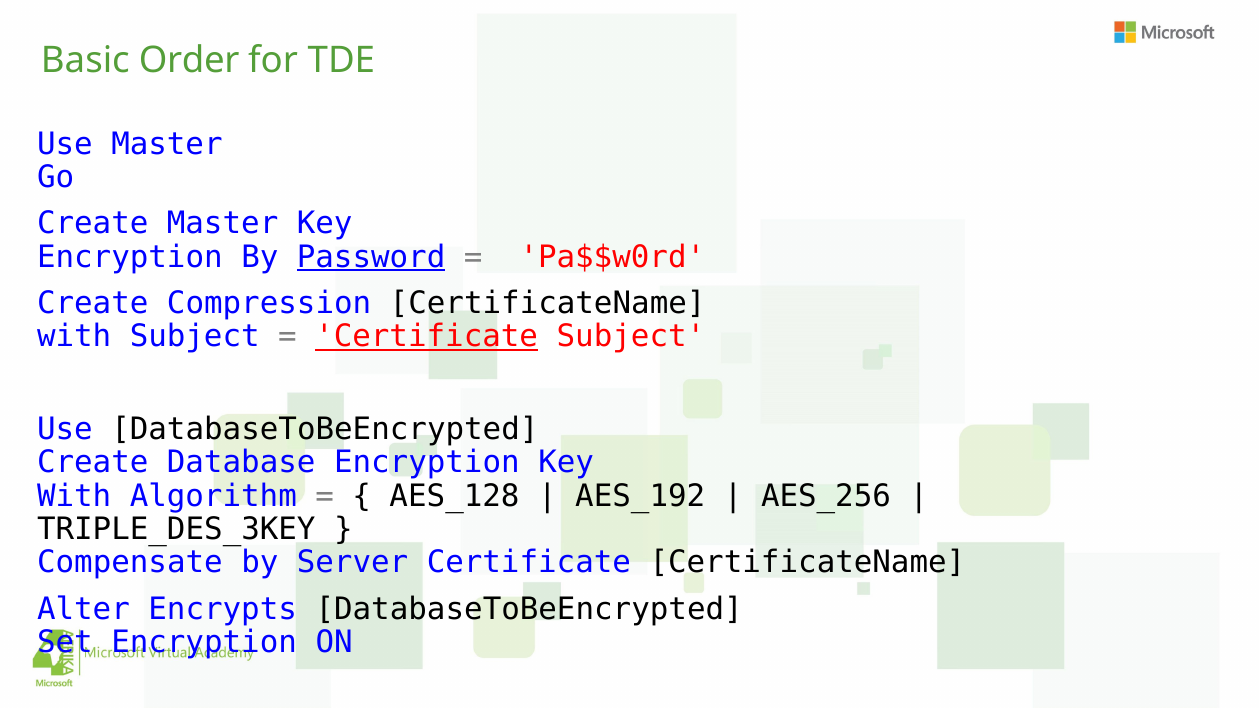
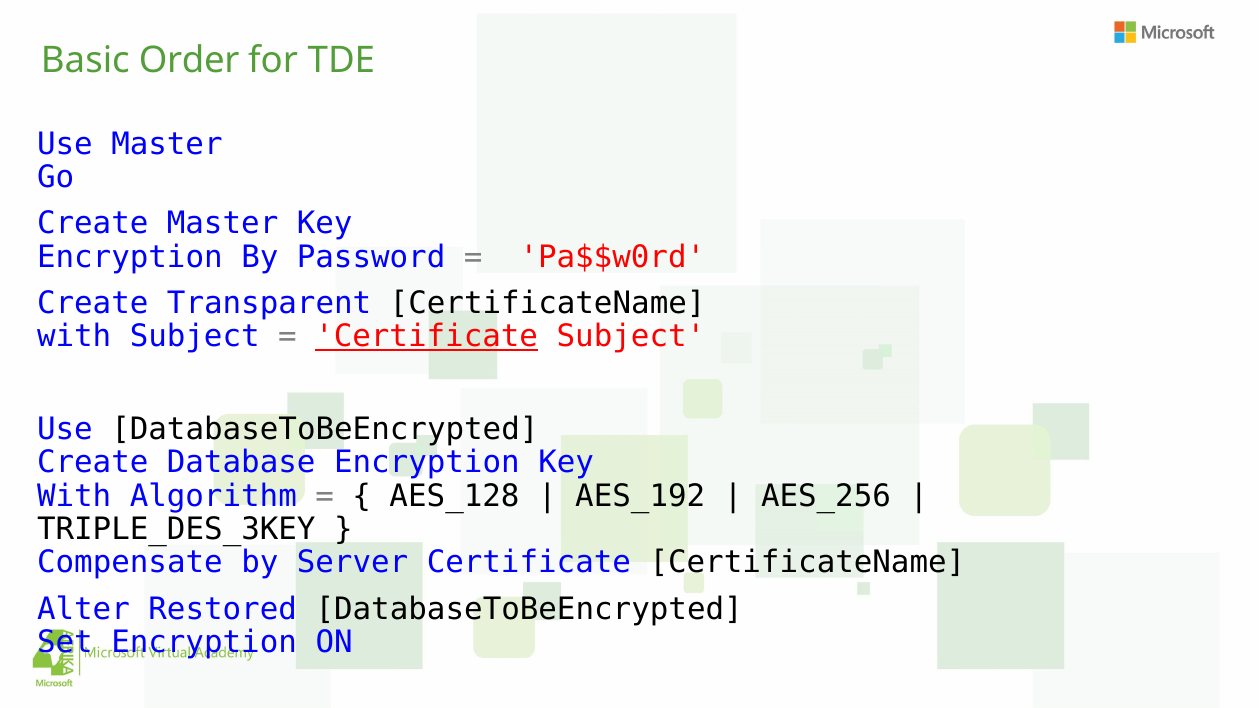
Password underline: present -> none
Compression: Compression -> Transparent
Encrypts: Encrypts -> Restored
